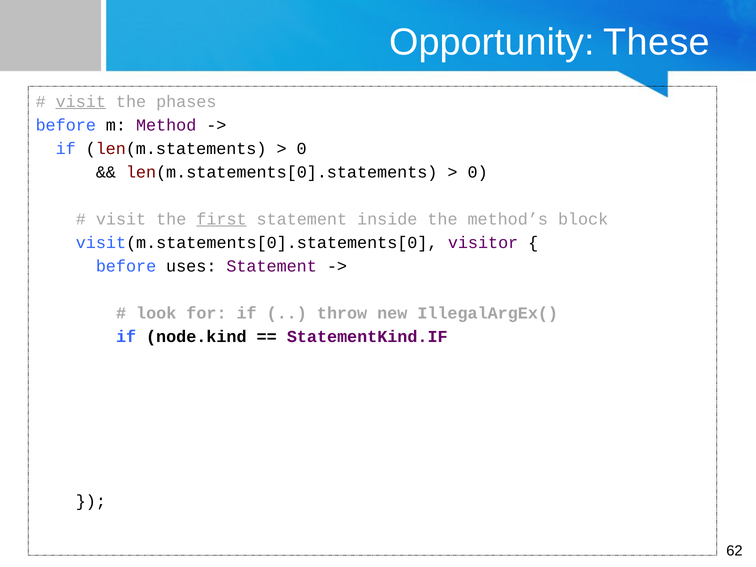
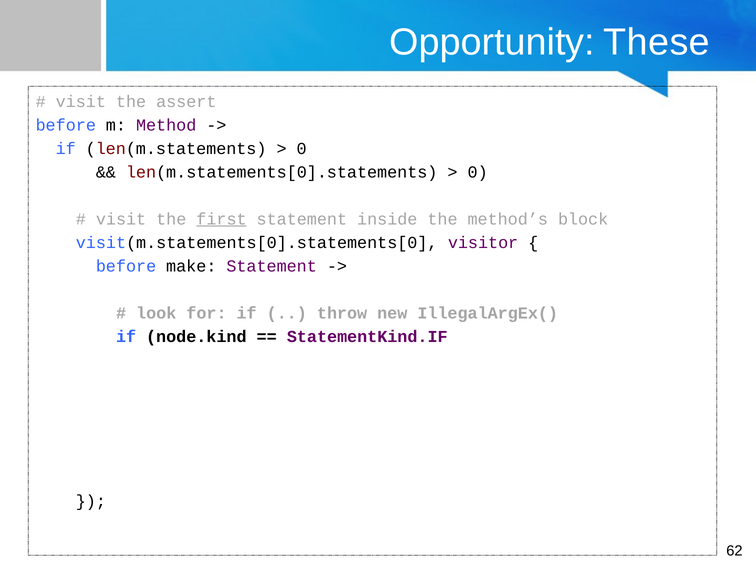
visit at (81, 101) underline: present -> none
phases: phases -> assert
uses: uses -> make
